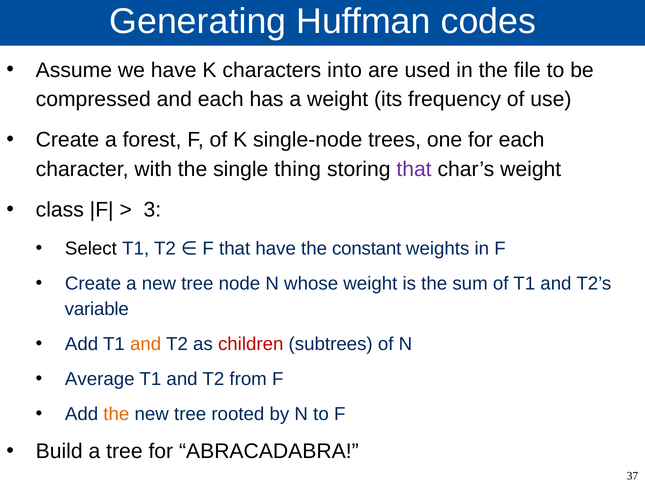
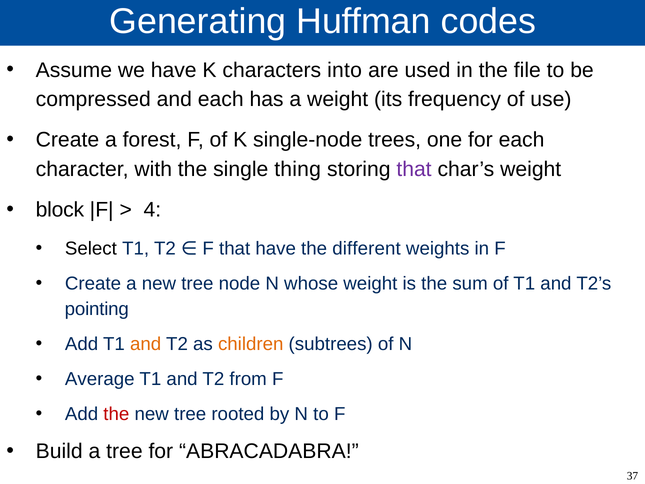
class: class -> block
3: 3 -> 4
constant: constant -> different
variable: variable -> pointing
children colour: red -> orange
the at (116, 414) colour: orange -> red
